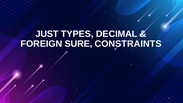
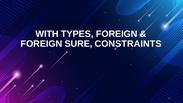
JUST: JUST -> WITH
TYPES DECIMAL: DECIMAL -> FOREIGN
